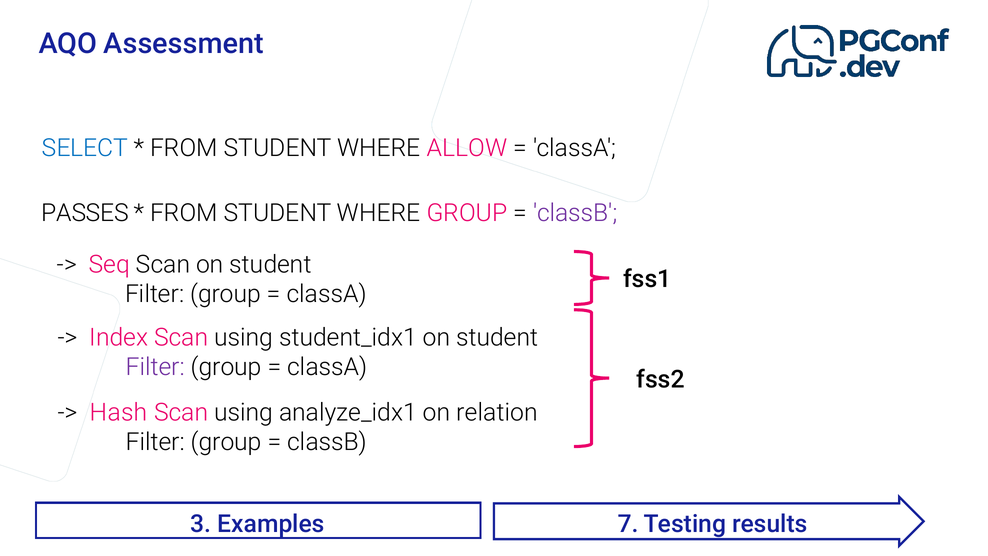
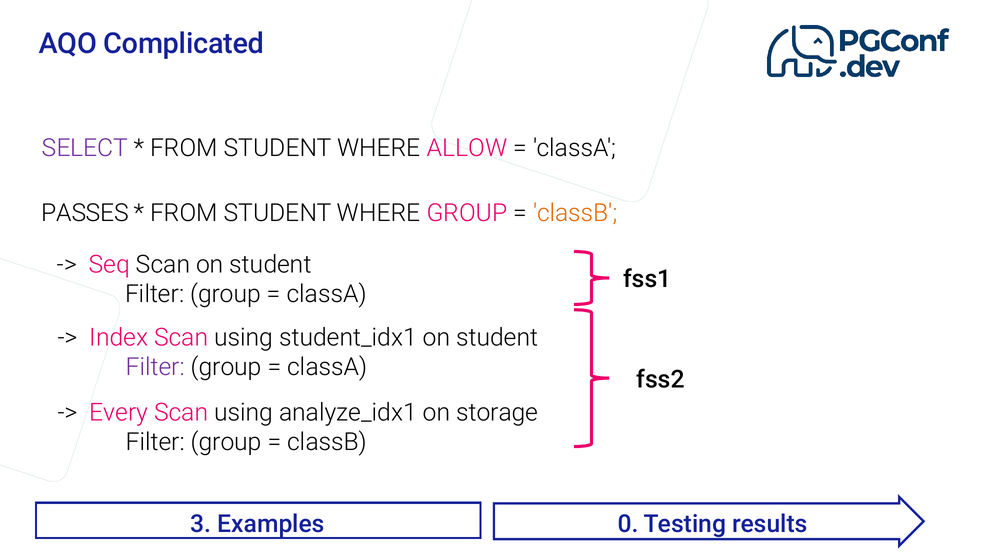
Assessment: Assessment -> Complicated
SELECT colour: blue -> purple
classB at (575, 213) colour: purple -> orange
Hash: Hash -> Every
relation: relation -> storage
7: 7 -> 0
